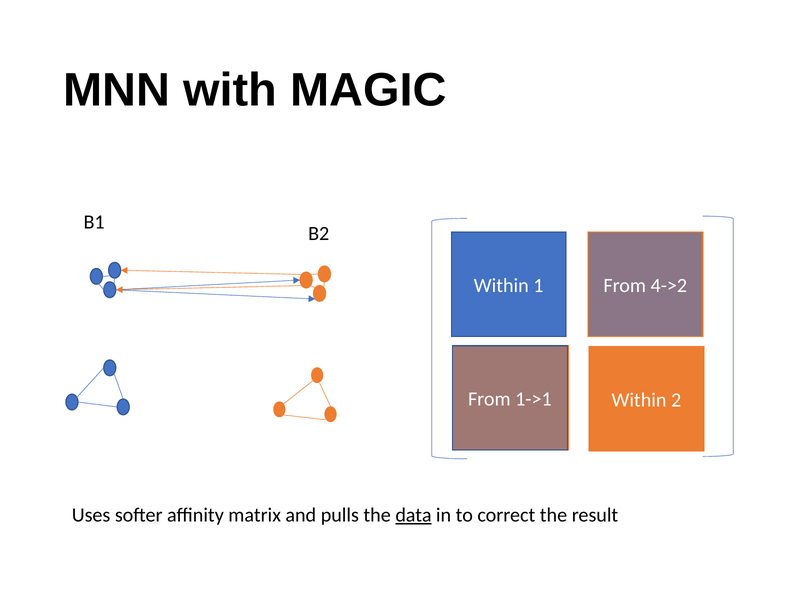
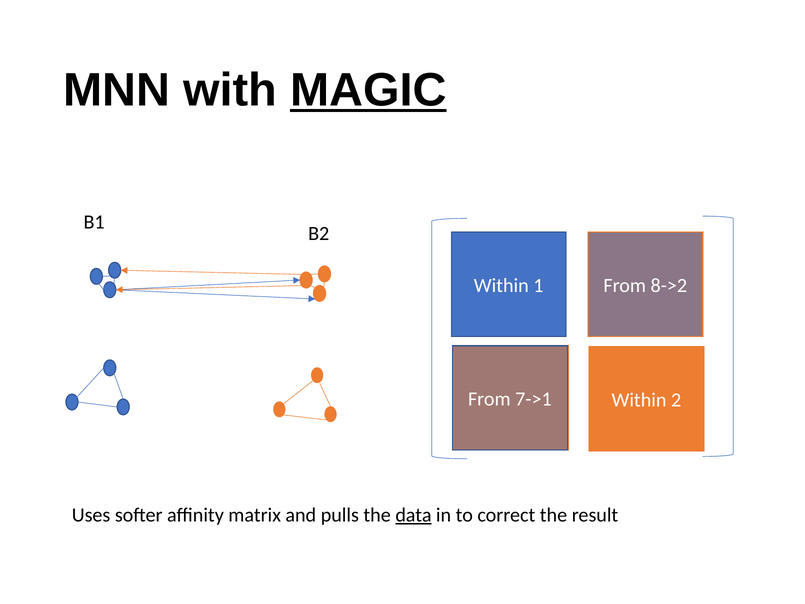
MAGIC underline: none -> present
4->2: 4->2 -> 8->2
1->1: 1->1 -> 7->1
